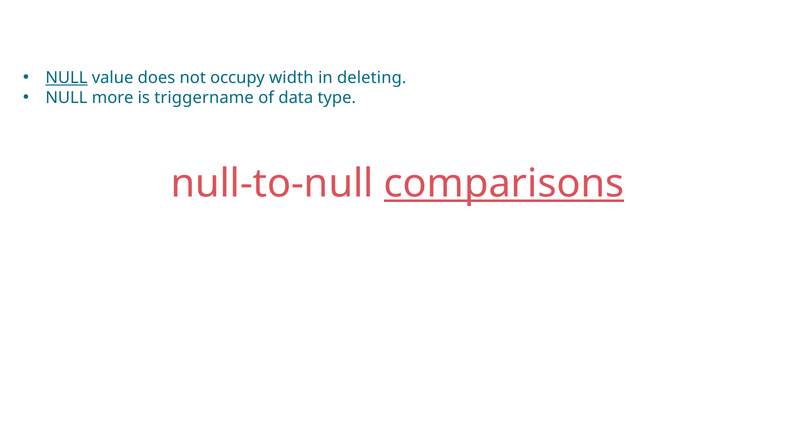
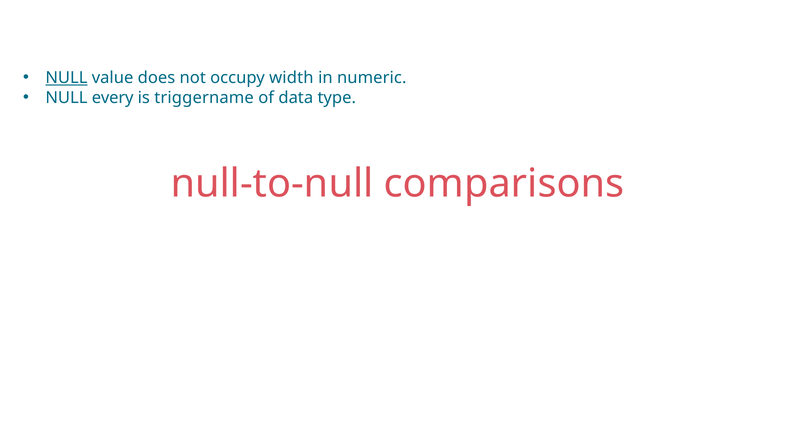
deleting: deleting -> numeric
more: more -> every
comparisons underline: present -> none
